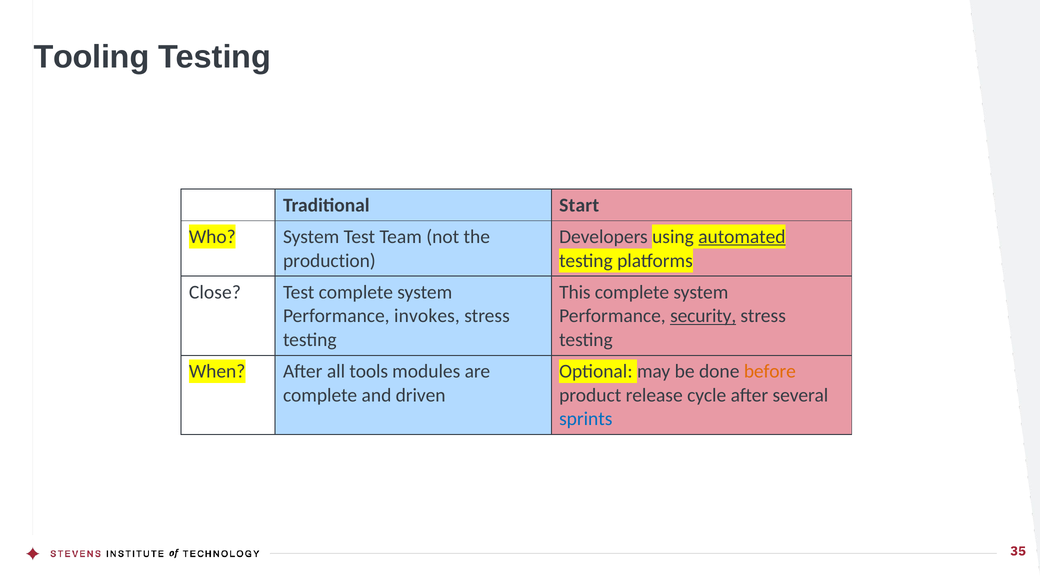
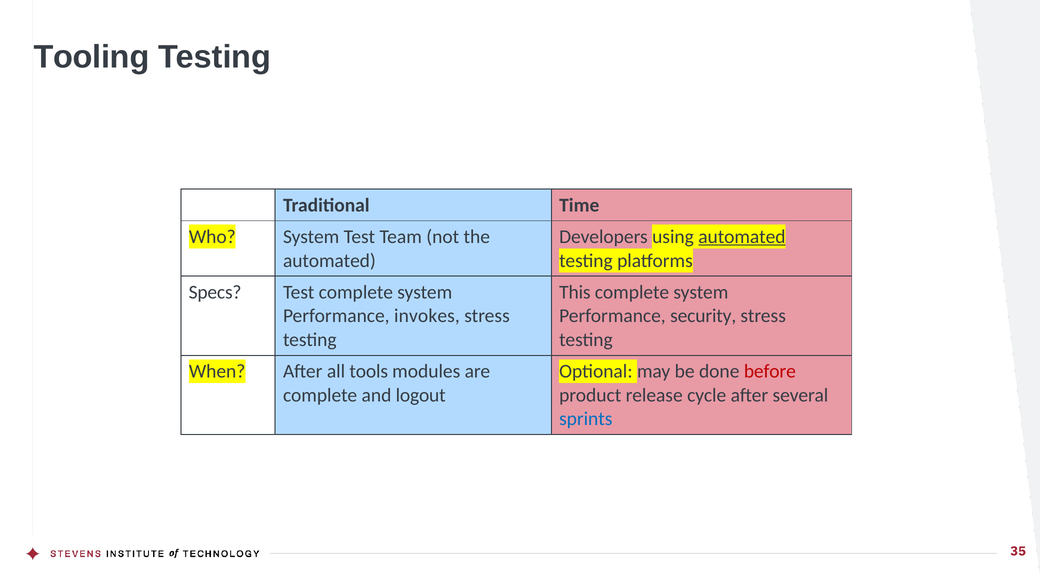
Start: Start -> Time
production at (329, 261): production -> automated
Close: Close -> Specs
security underline: present -> none
before colour: orange -> red
driven: driven -> logout
